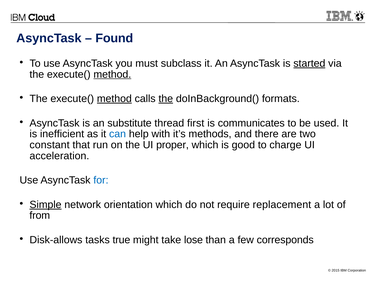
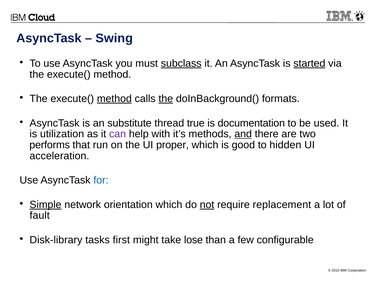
Found: Found -> Swing
subclass underline: none -> present
method at (112, 74) underline: present -> none
first: first -> true
communicates: communicates -> documentation
inefficient: inefficient -> utilization
can colour: blue -> purple
and underline: none -> present
constant: constant -> performs
charge: charge -> hidden
not underline: none -> present
from: from -> fault
Disk-allows: Disk-allows -> Disk-library
true: true -> first
corresponds: corresponds -> configurable
